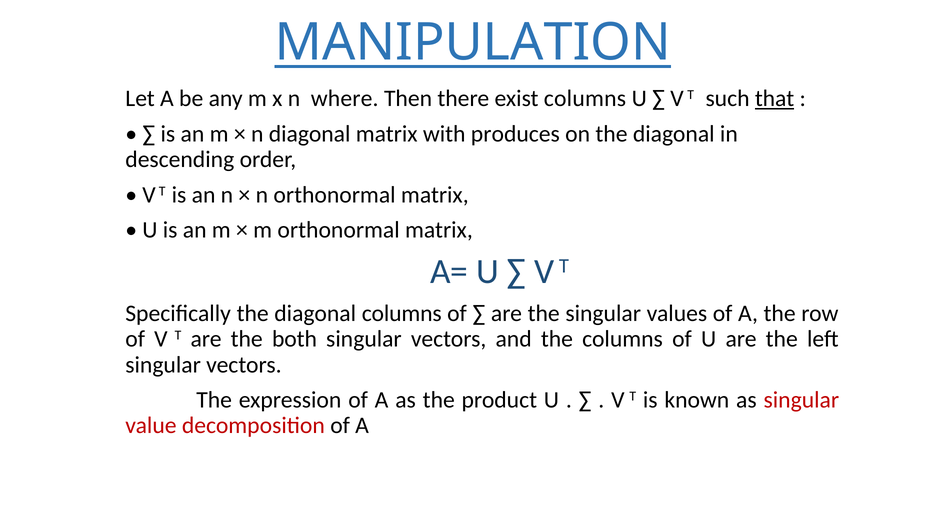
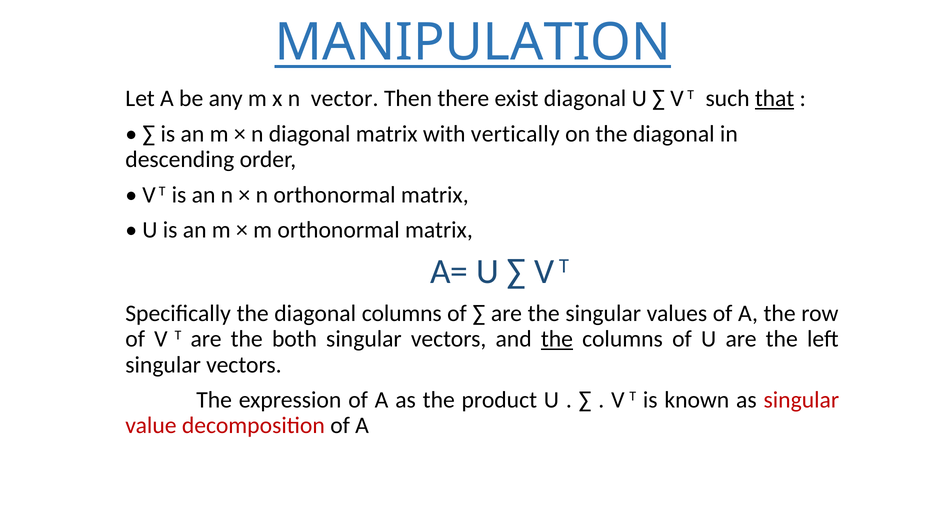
where: where -> vector
exist columns: columns -> diagonal
produces: produces -> vertically
the at (557, 339) underline: none -> present
